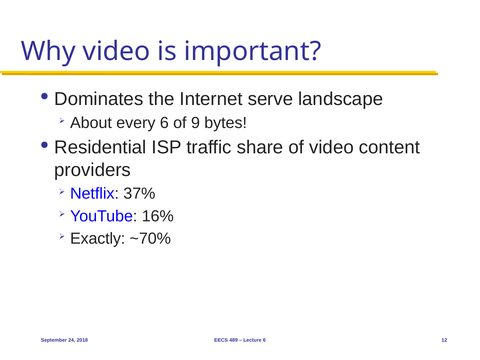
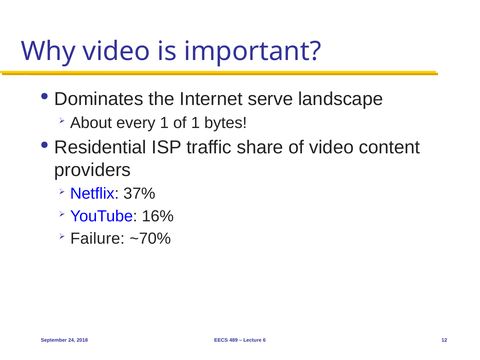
every 6: 6 -> 1
of 9: 9 -> 1
Exactly: Exactly -> Failure
